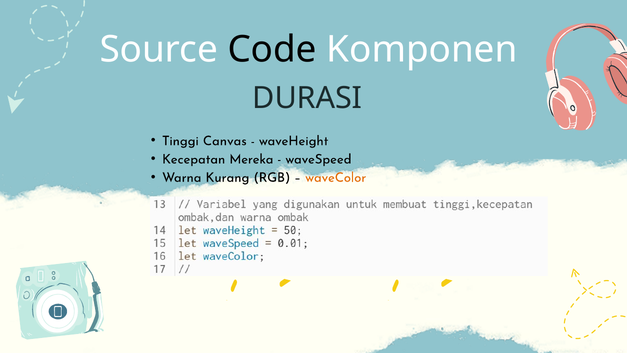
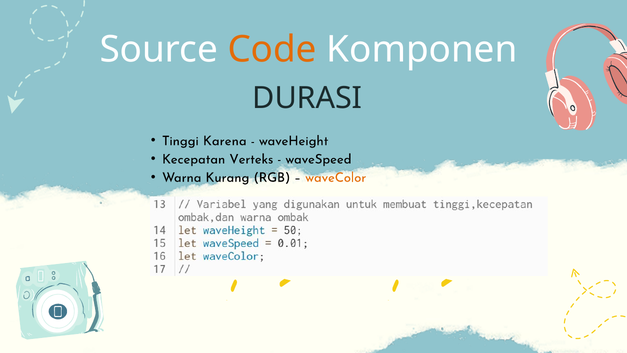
Code colour: black -> orange
Canvas: Canvas -> Karena
Mereka: Mereka -> Verteks
